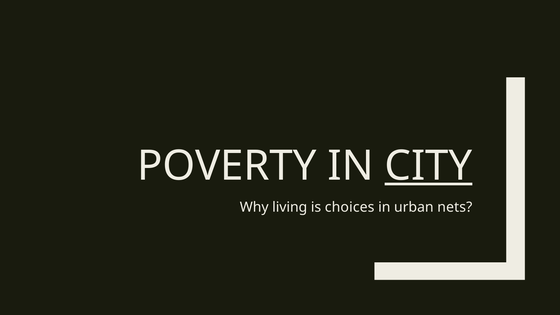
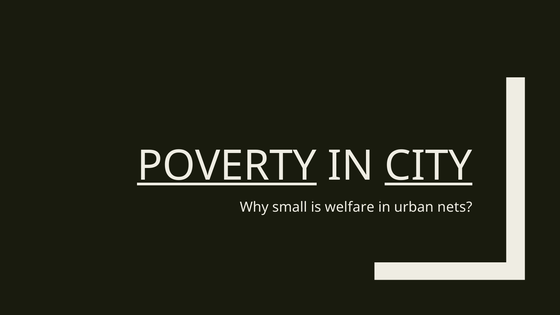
POVERTY underline: none -> present
living: living -> small
choices: choices -> welfare
